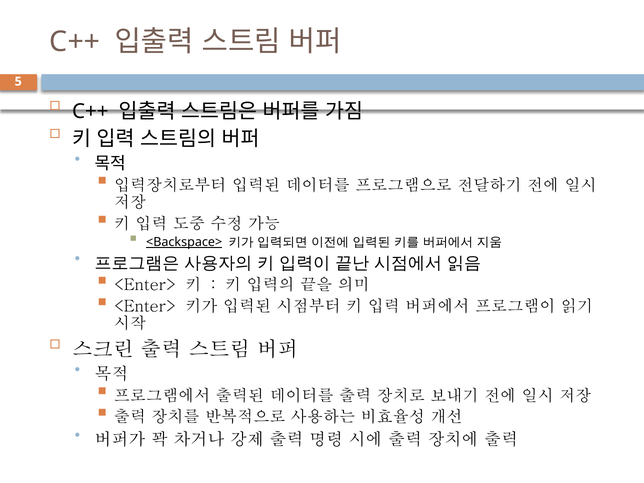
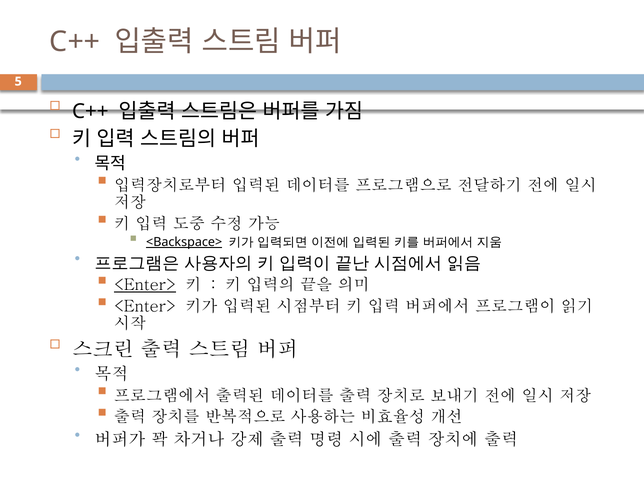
<Enter> at (145, 285) underline: none -> present
